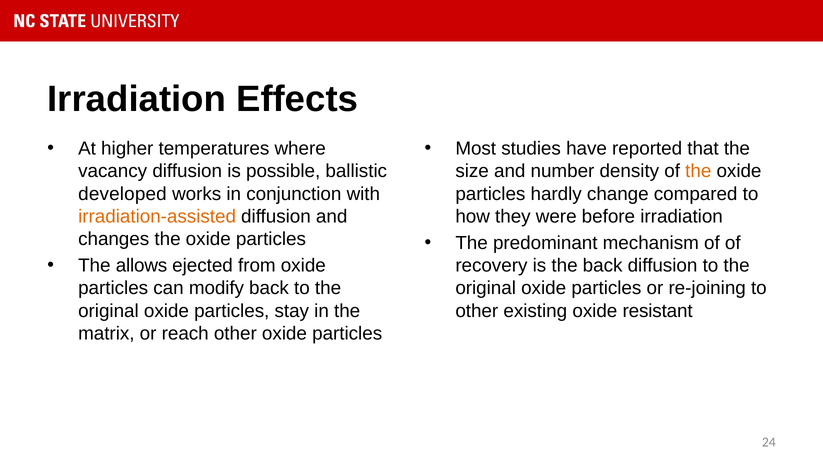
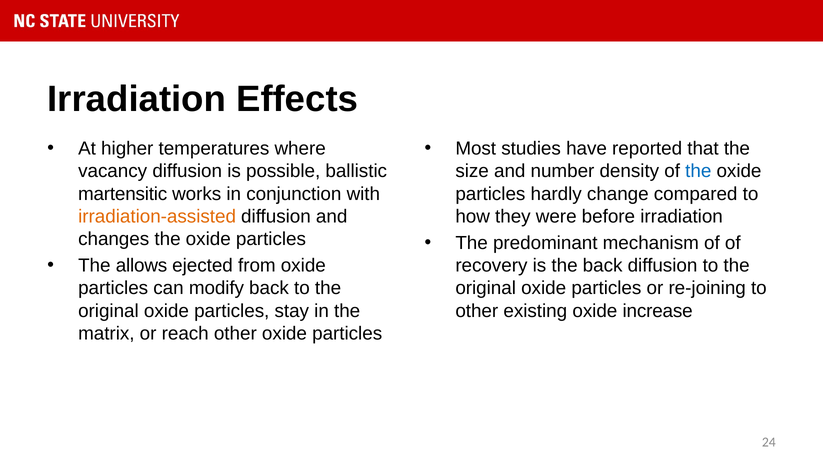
the at (698, 171) colour: orange -> blue
developed: developed -> martensitic
resistant: resistant -> increase
